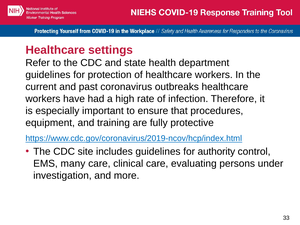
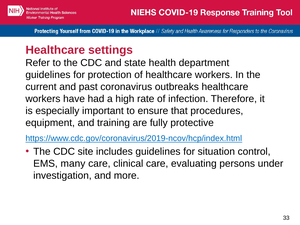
authority: authority -> situation
